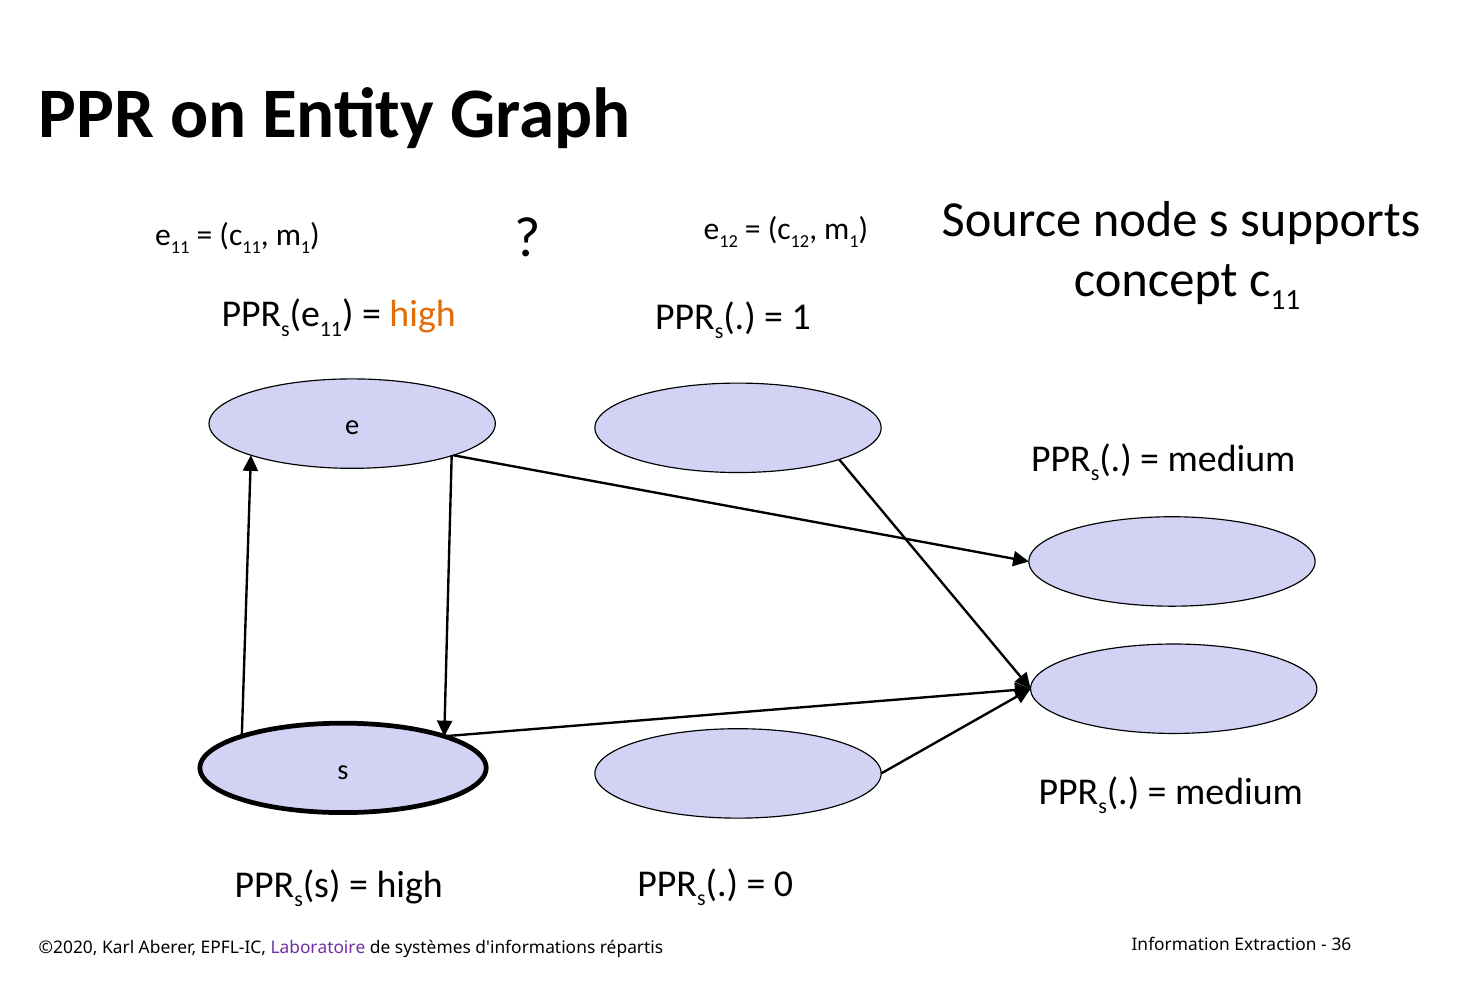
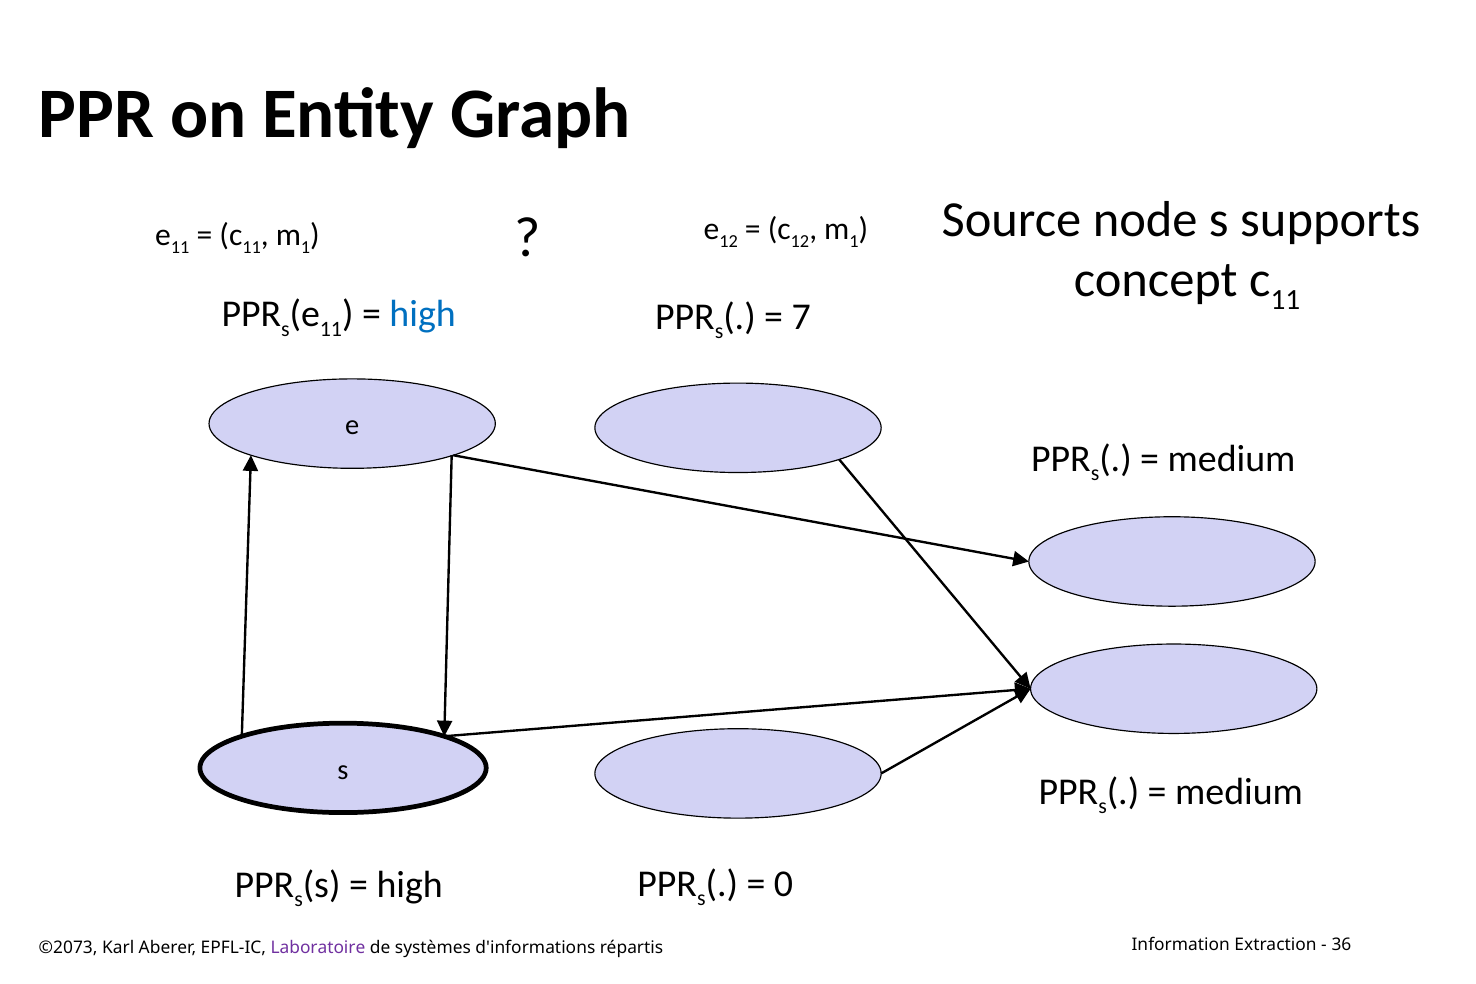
high at (423, 314) colour: orange -> blue
1 at (801, 317): 1 -> 7
©2020: ©2020 -> ©2073
